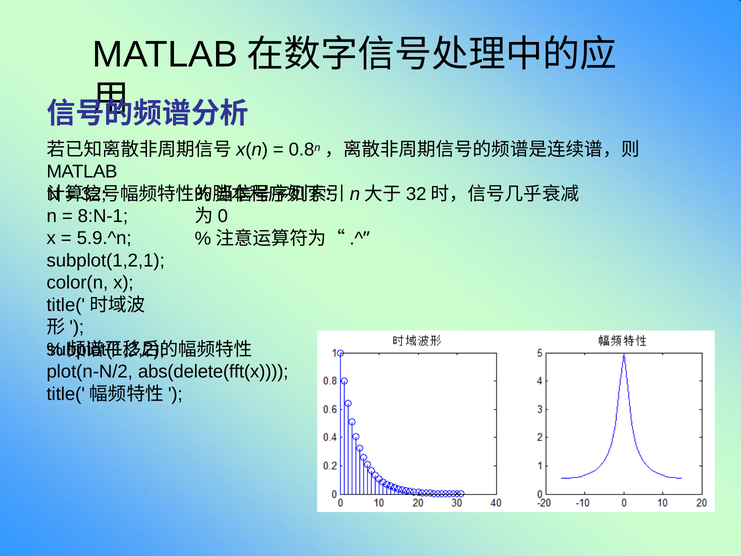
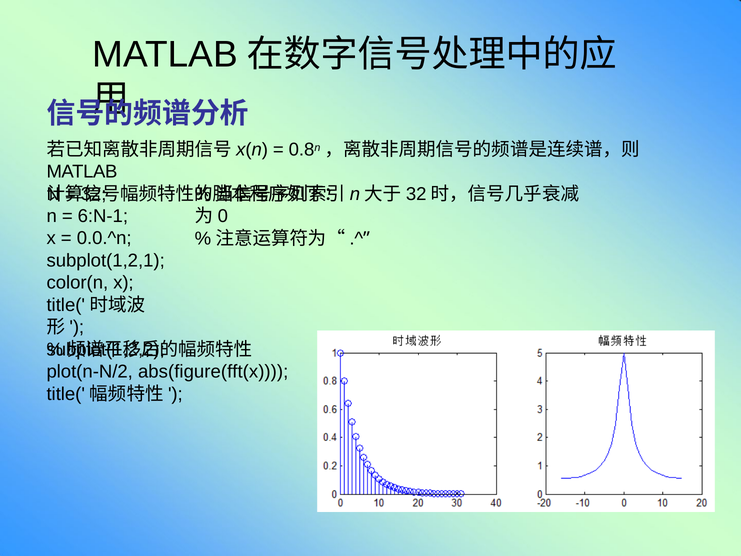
8:N-1: 8:N-1 -> 6:N-1
5.9.^n: 5.9.^n -> 0.0.^n
abs(delete(fft(x: abs(delete(fft(x -> abs(figure(fft(x
